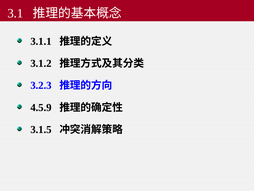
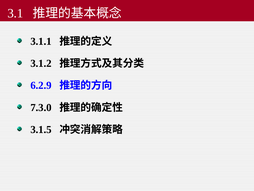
3.2.3: 3.2.3 -> 6.2.9
4.5.9: 4.5.9 -> 7.3.0
